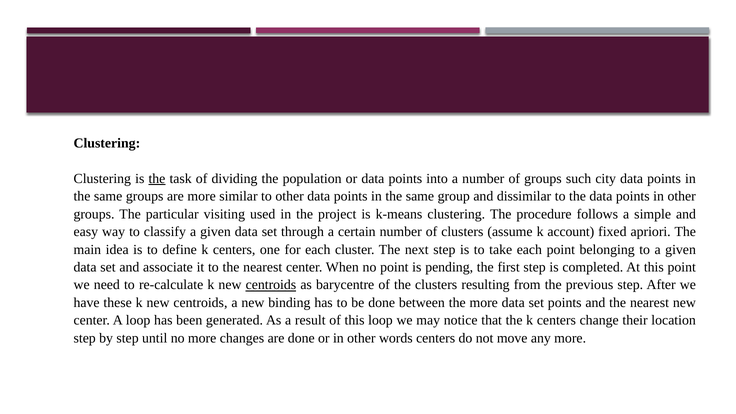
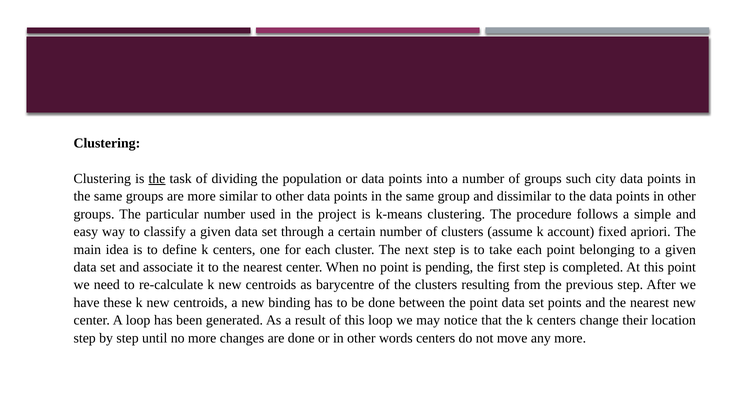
particular visiting: visiting -> number
centroids at (271, 285) underline: present -> none
the more: more -> point
